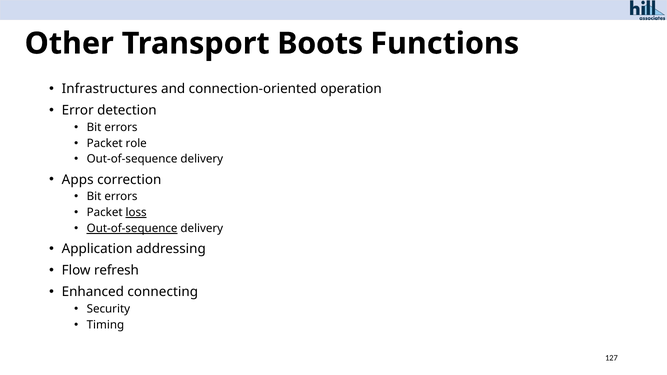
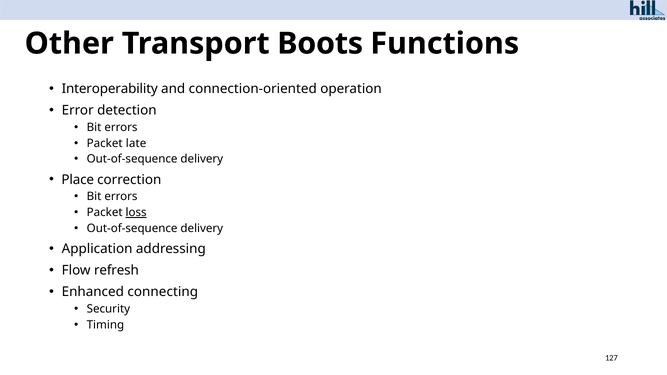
Infrastructures: Infrastructures -> Interoperability
role: role -> late
Apps: Apps -> Place
Out-of-sequence at (132, 229) underline: present -> none
